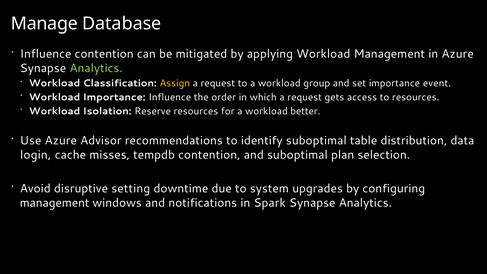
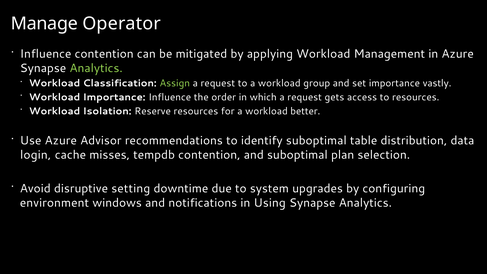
Database: Database -> Operator
Assign colour: yellow -> light green
event: event -> vastly
management at (55, 203): management -> environment
Spark: Spark -> Using
